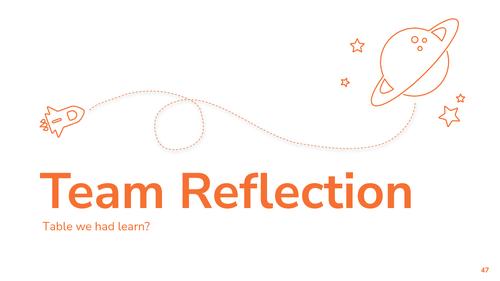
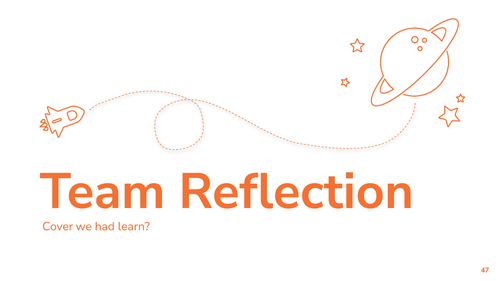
Table: Table -> Cover
